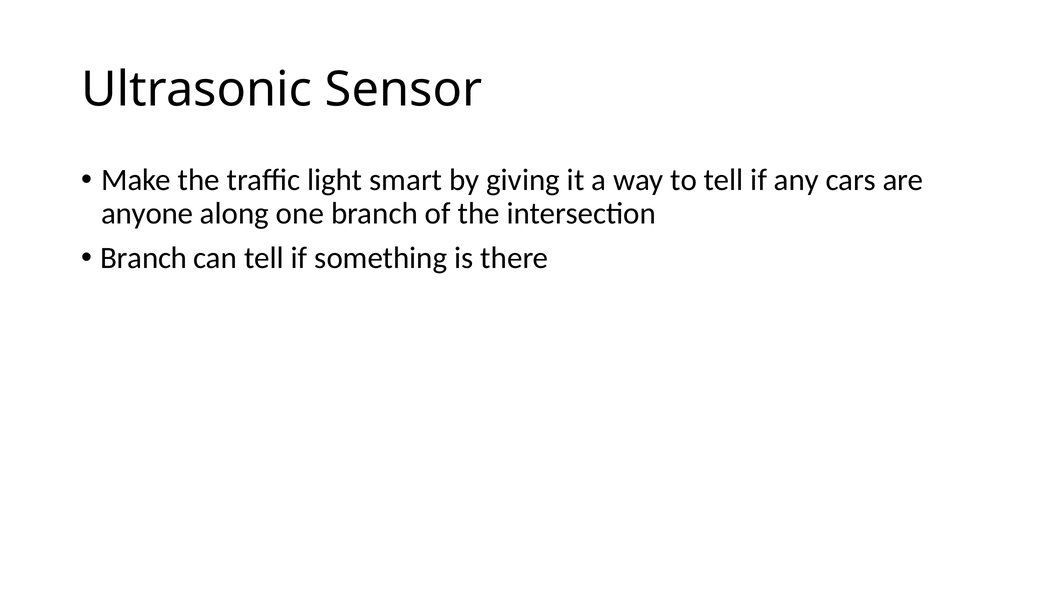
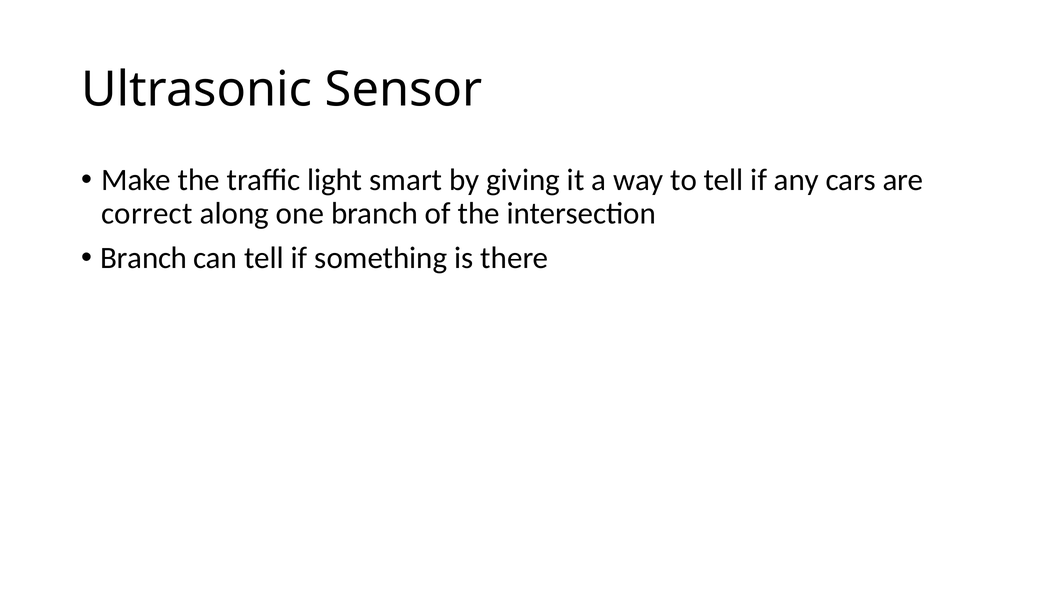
anyone: anyone -> correct
